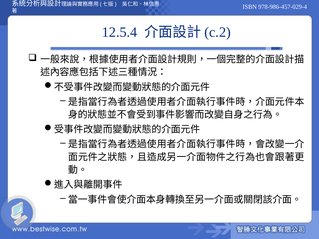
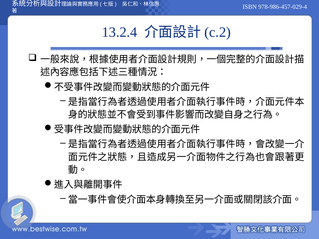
12.5.4: 12.5.4 -> 13.2.4
